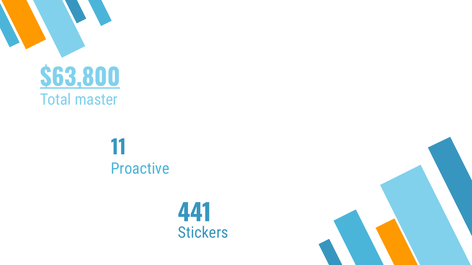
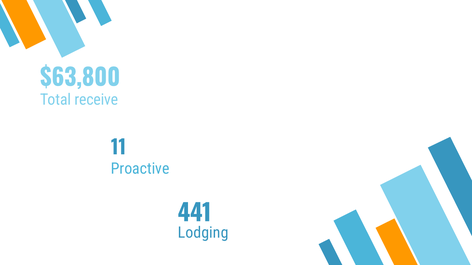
$63,800 underline: present -> none
master: master -> receive
Stickers: Stickers -> Lodging
